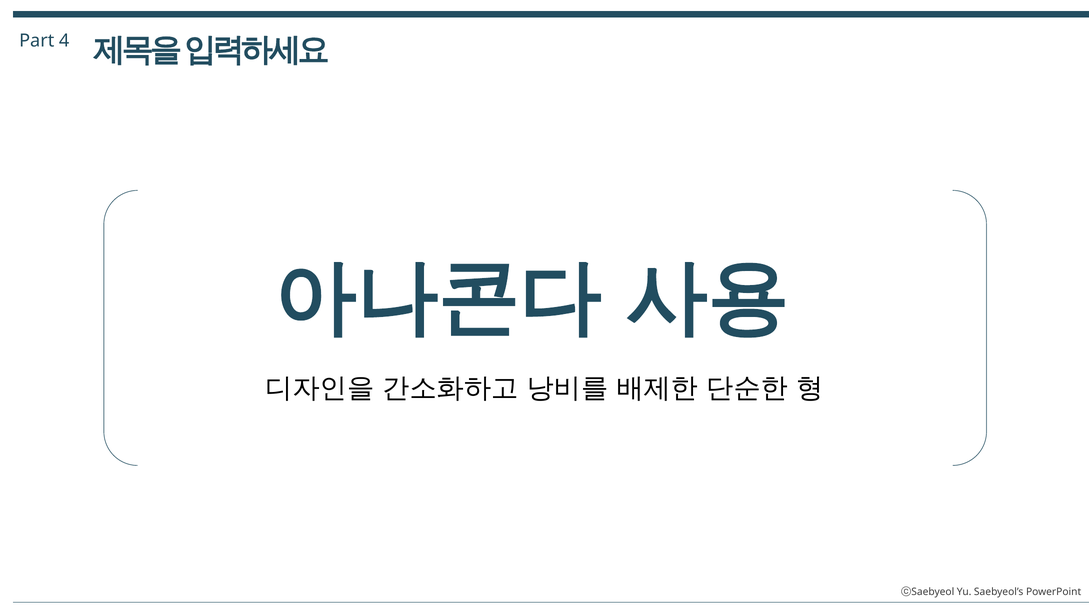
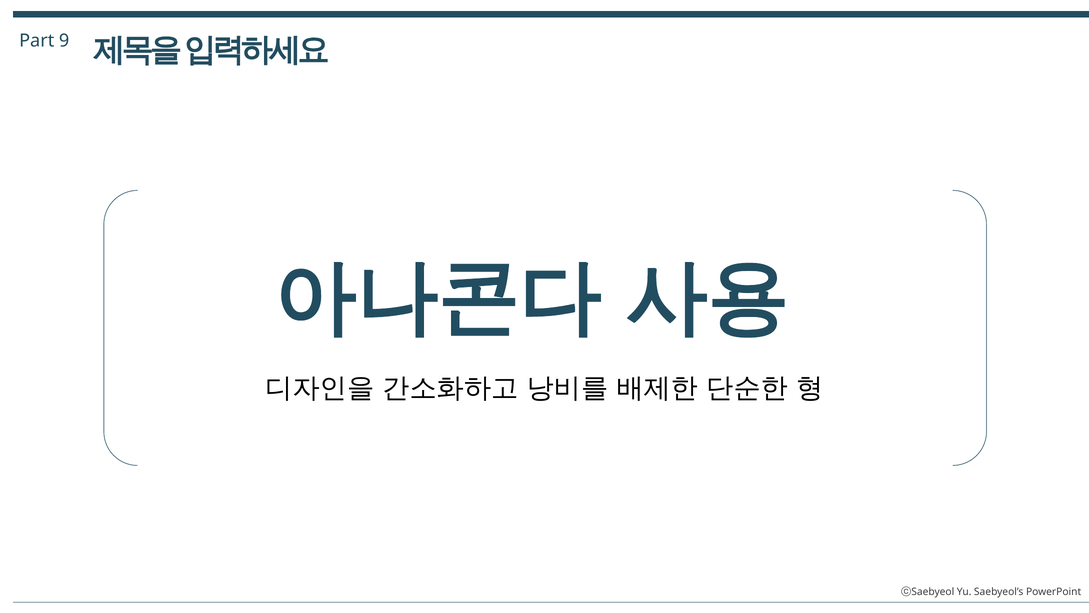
4: 4 -> 9
